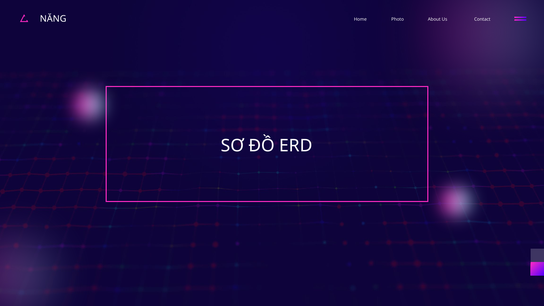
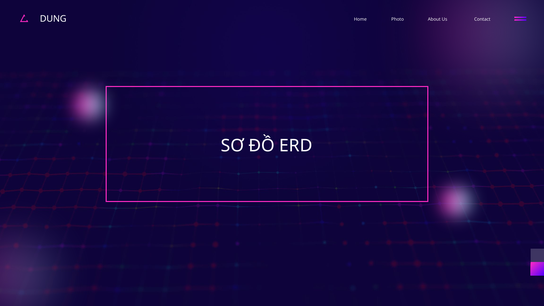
NĂNG: NĂNG -> DUNG
